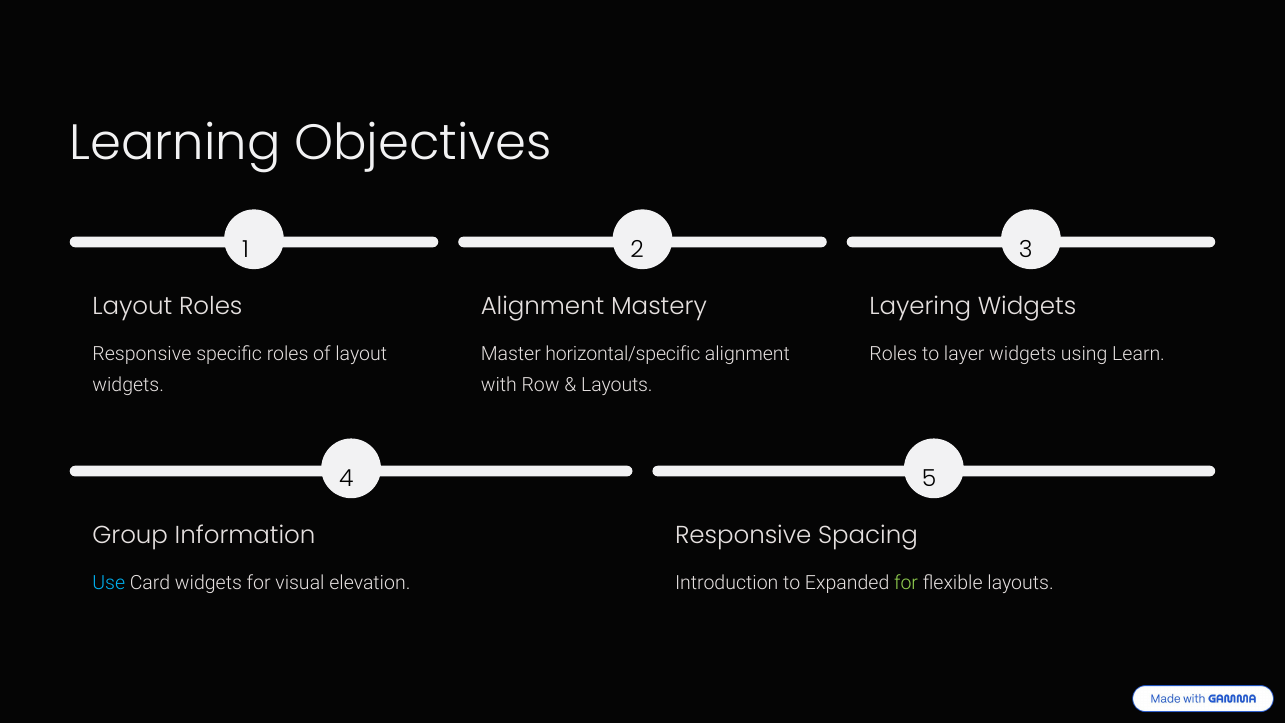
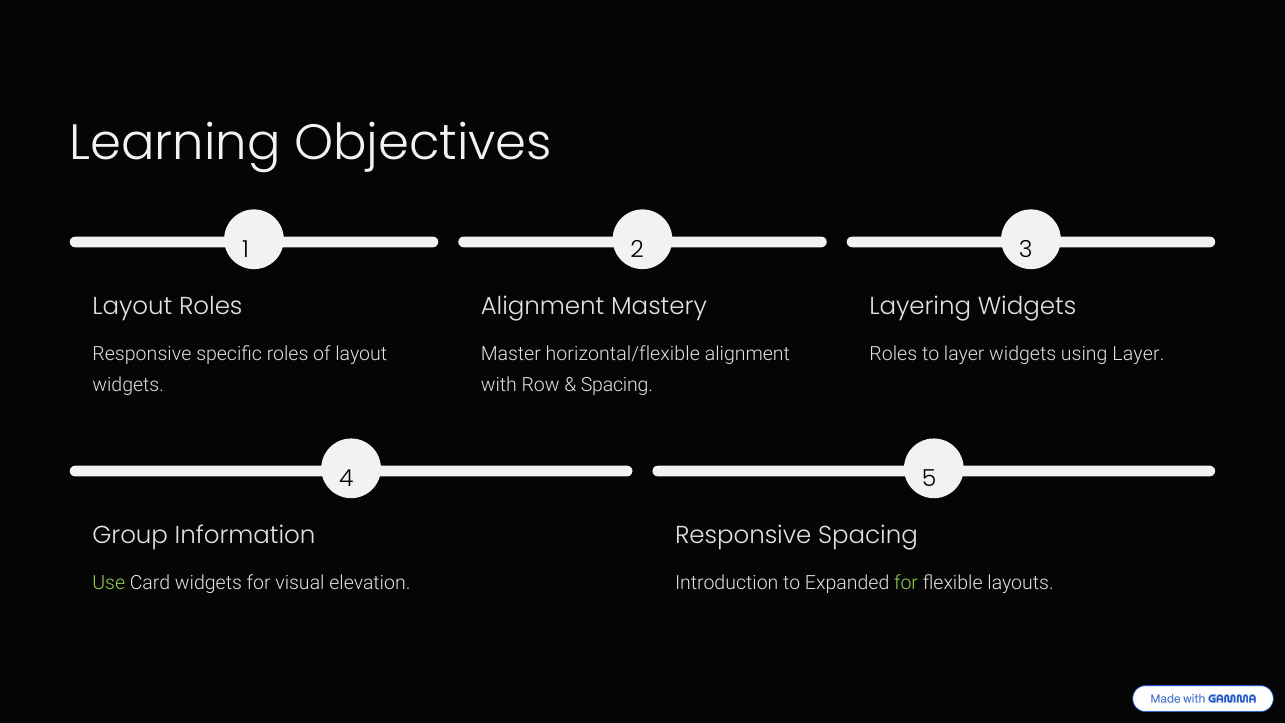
horizontal/specific: horizontal/specific -> horizontal/flexible
using Learn: Learn -> Layer
Layouts at (617, 385): Layouts -> Spacing
Use colour: light blue -> light green
